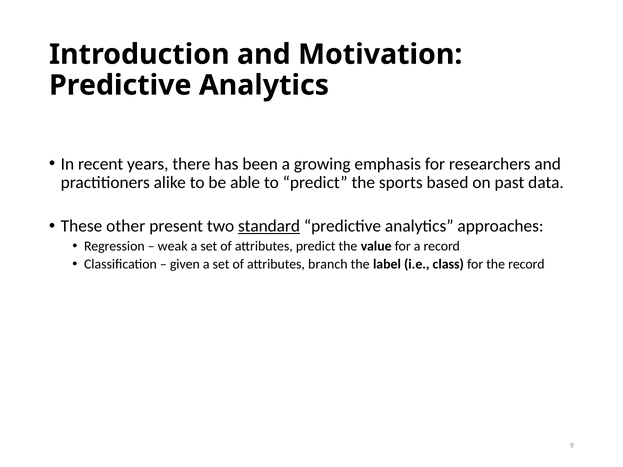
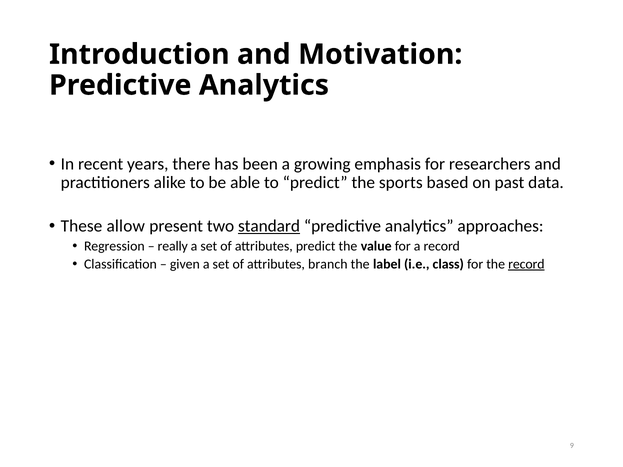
other: other -> allow
weak: weak -> really
record at (526, 264) underline: none -> present
